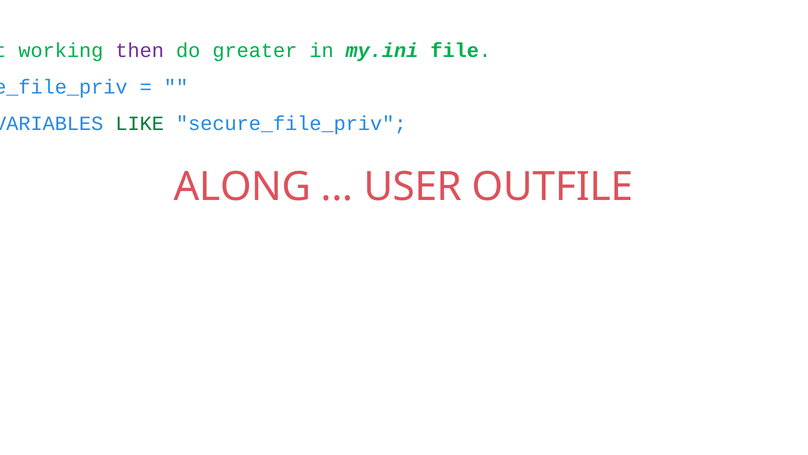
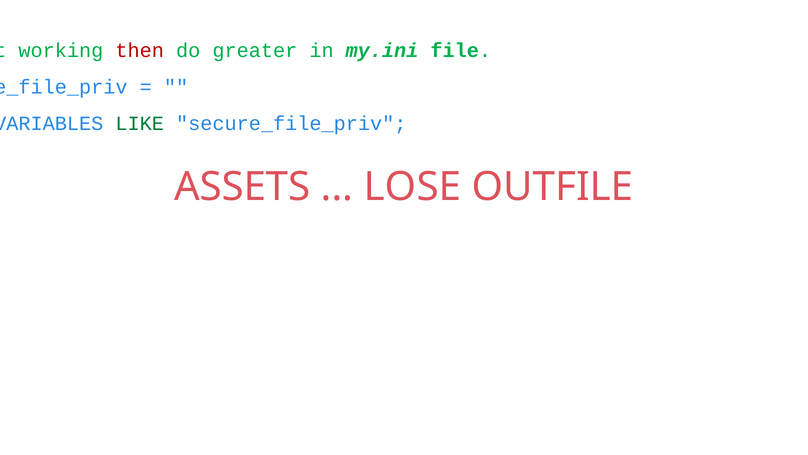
then colour: purple -> red
ALONG: ALONG -> ASSETS
USER: USER -> LOSE
